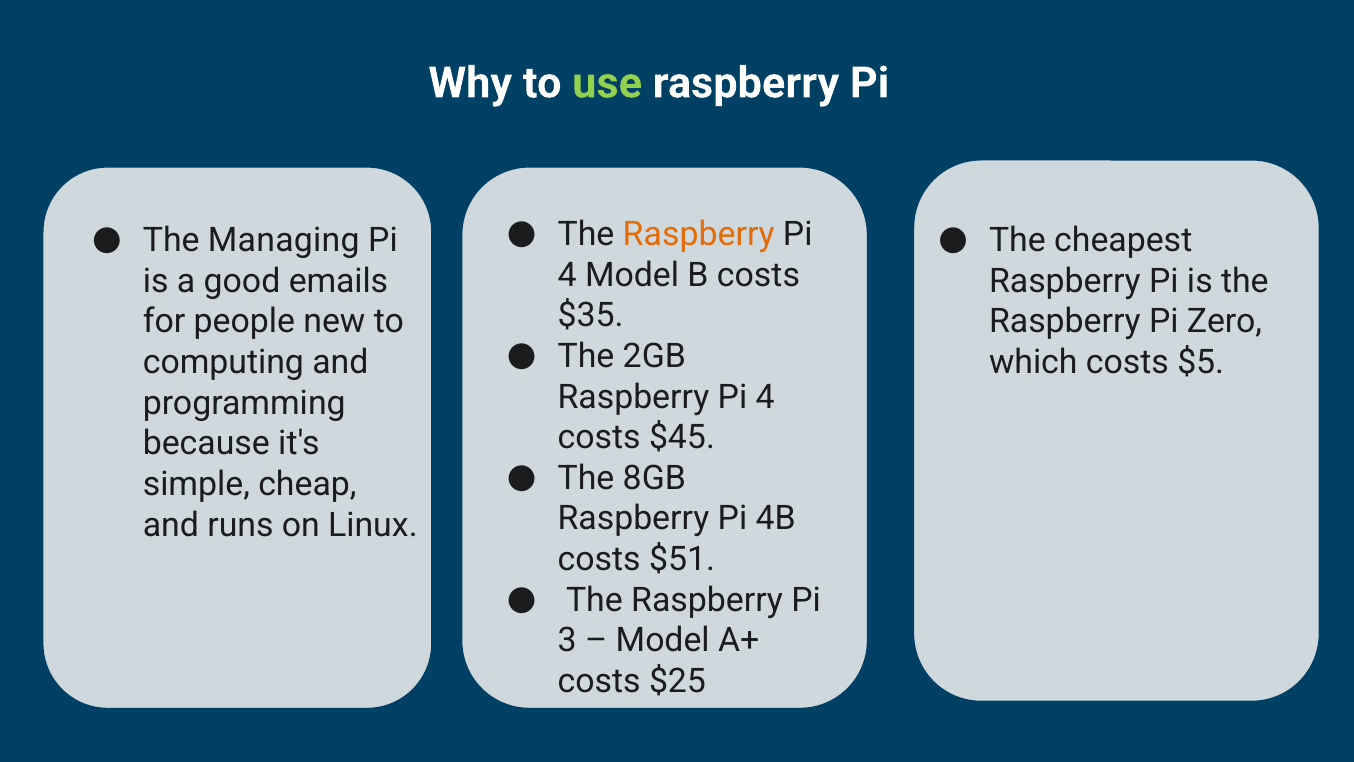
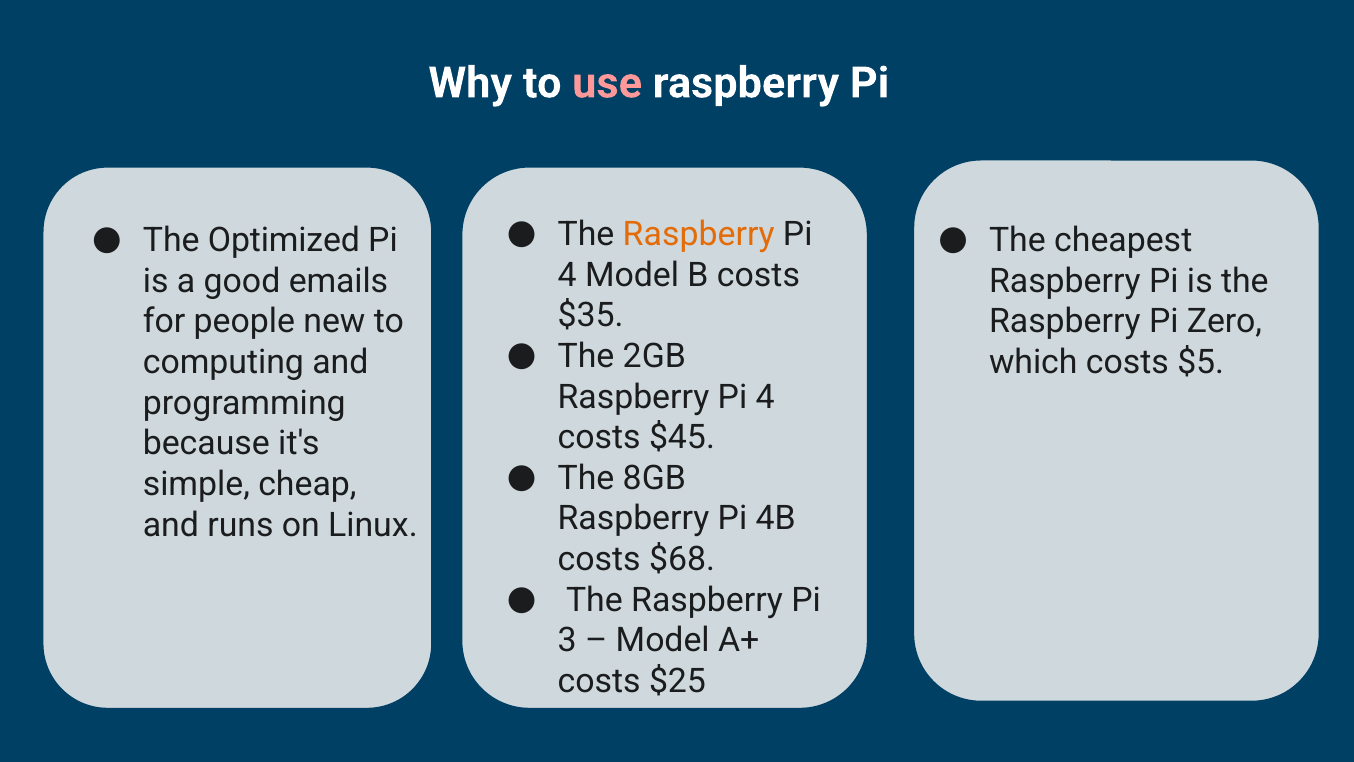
use colour: light green -> pink
Managing: Managing -> Optimized
$51: $51 -> $68
